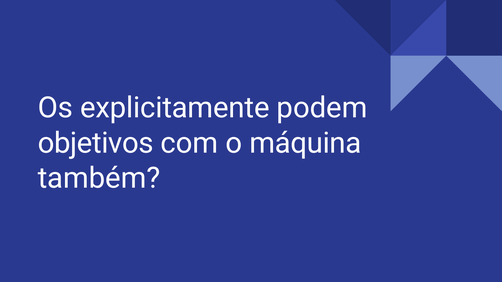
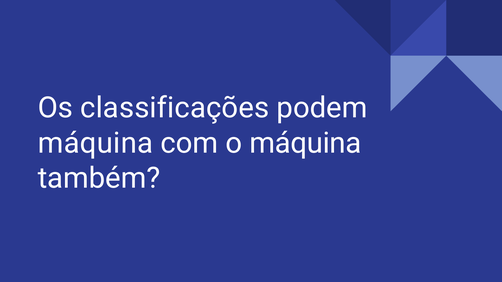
explicitamente: explicitamente -> classificações
objetivos at (96, 143): objetivos -> máquina
